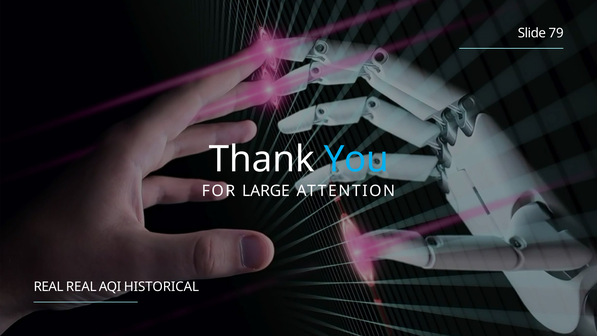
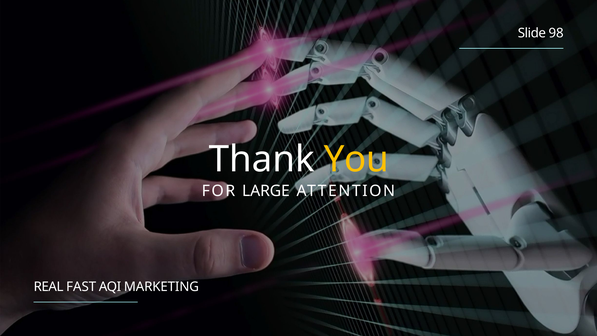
79: 79 -> 98
You colour: light blue -> yellow
REAL REAL: REAL -> FAST
HISTORICAL: HISTORICAL -> MARKETING
